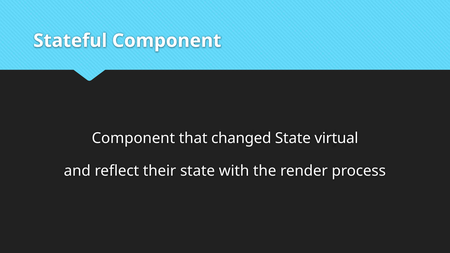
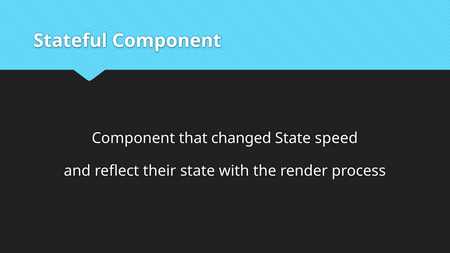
virtual: virtual -> speed
